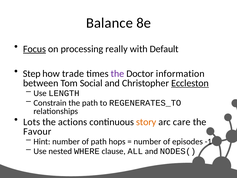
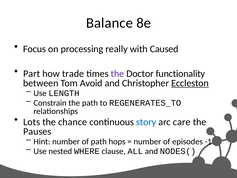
Focus underline: present -> none
Default: Default -> Caused
Step: Step -> Part
information: information -> functionality
Social: Social -> Avoid
actions: actions -> chance
story colour: orange -> blue
Favour: Favour -> Pauses
